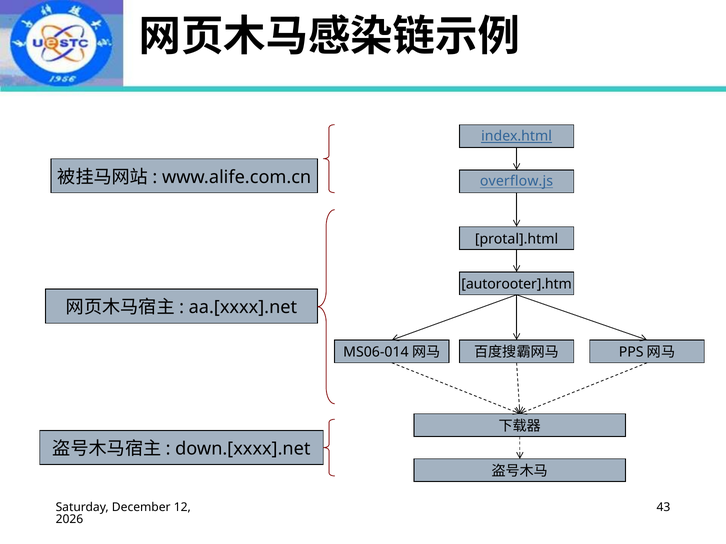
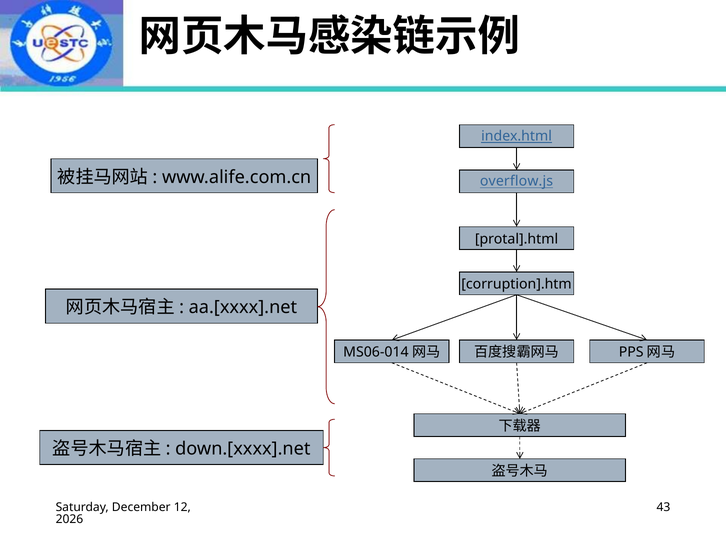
autorooter].htm: autorooter].htm -> corruption].htm
